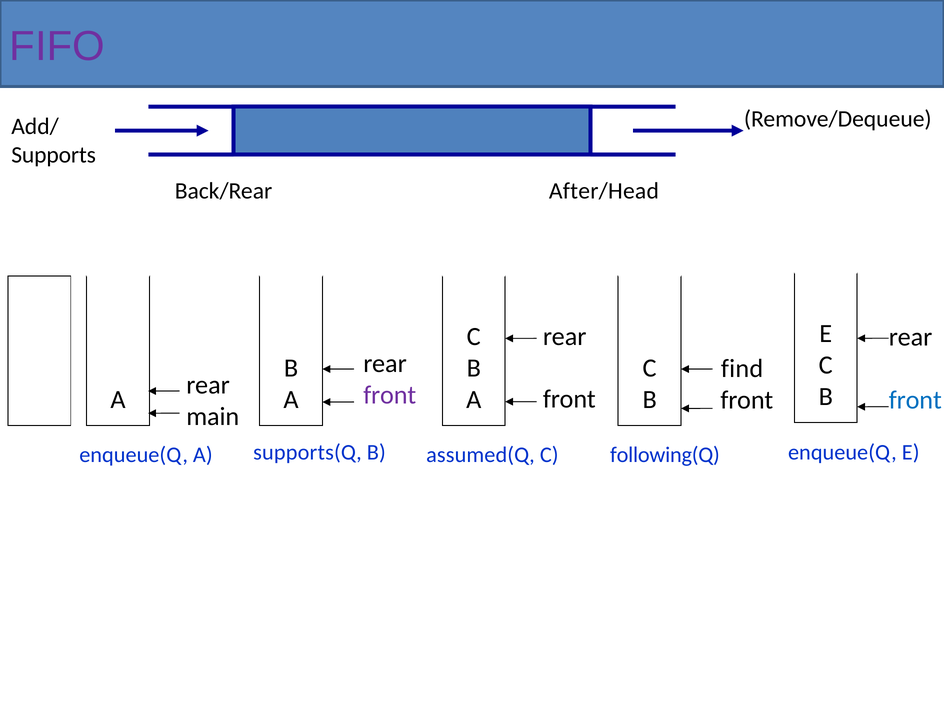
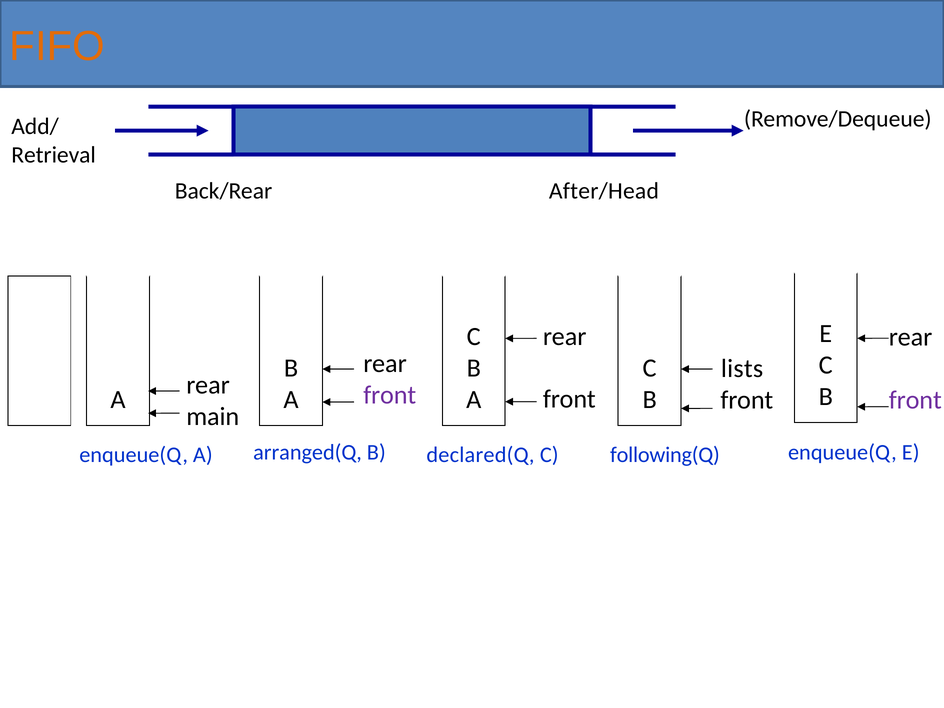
FIFO colour: purple -> orange
Supports: Supports -> Retrieval
find: find -> lists
front at (915, 400) colour: blue -> purple
supports(Q: supports(Q -> arranged(Q
assumed(Q: assumed(Q -> declared(Q
